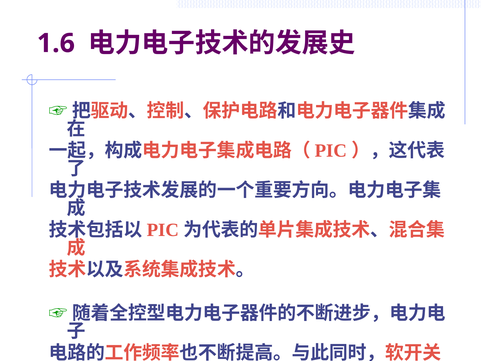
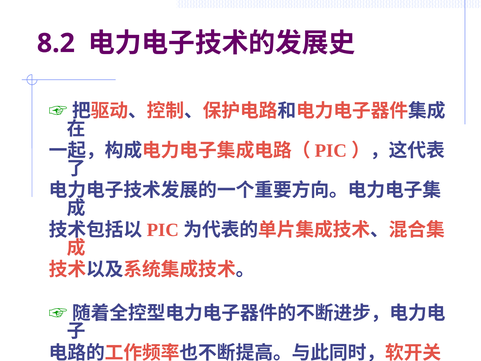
1.6: 1.6 -> 8.2
